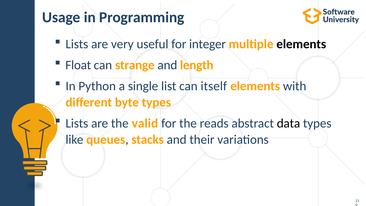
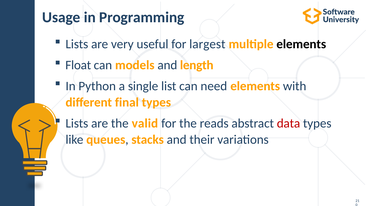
integer: integer -> largest
strange: strange -> models
itself: itself -> need
byte: byte -> final
data colour: black -> red
